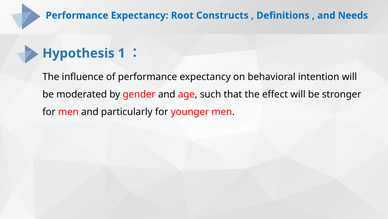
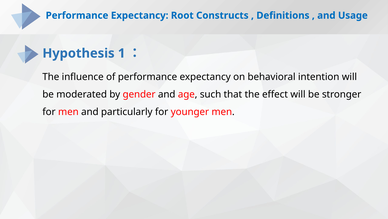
Needs: Needs -> Usage
